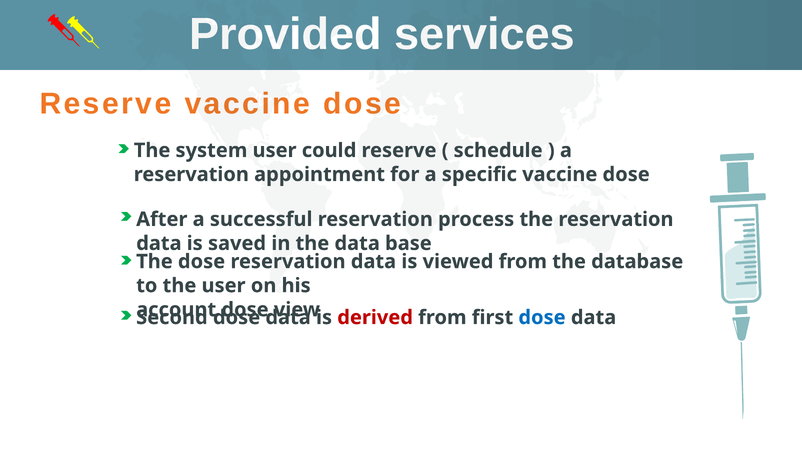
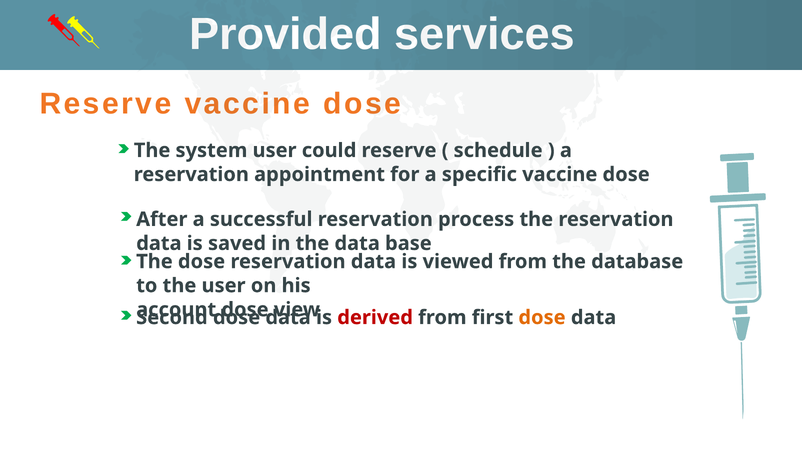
dose at (542, 318) colour: blue -> orange
